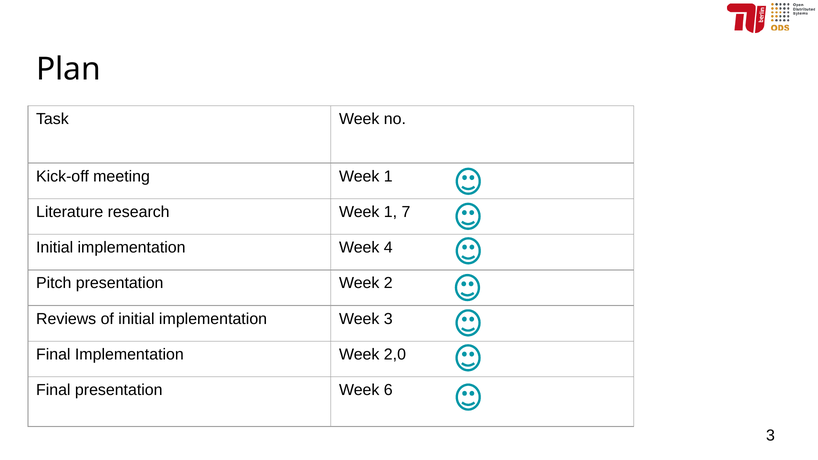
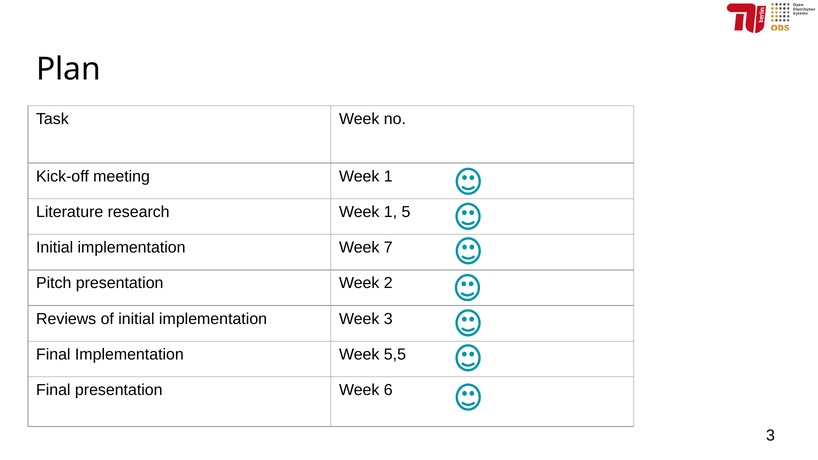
7: 7 -> 5
4: 4 -> 7
2,0: 2,0 -> 5,5
